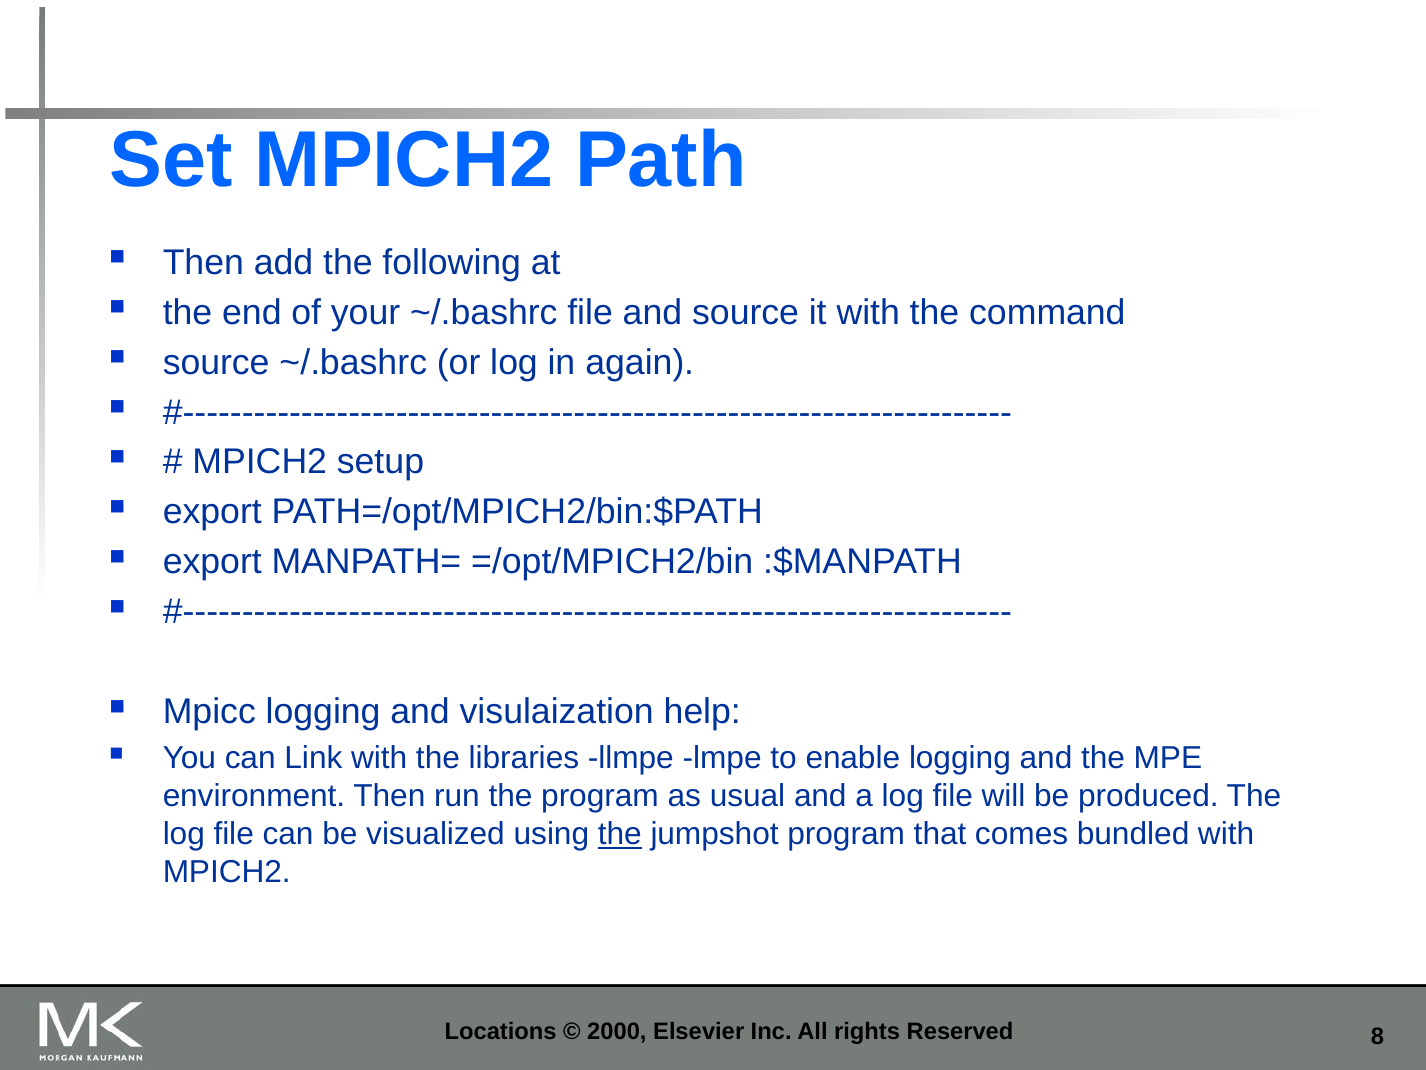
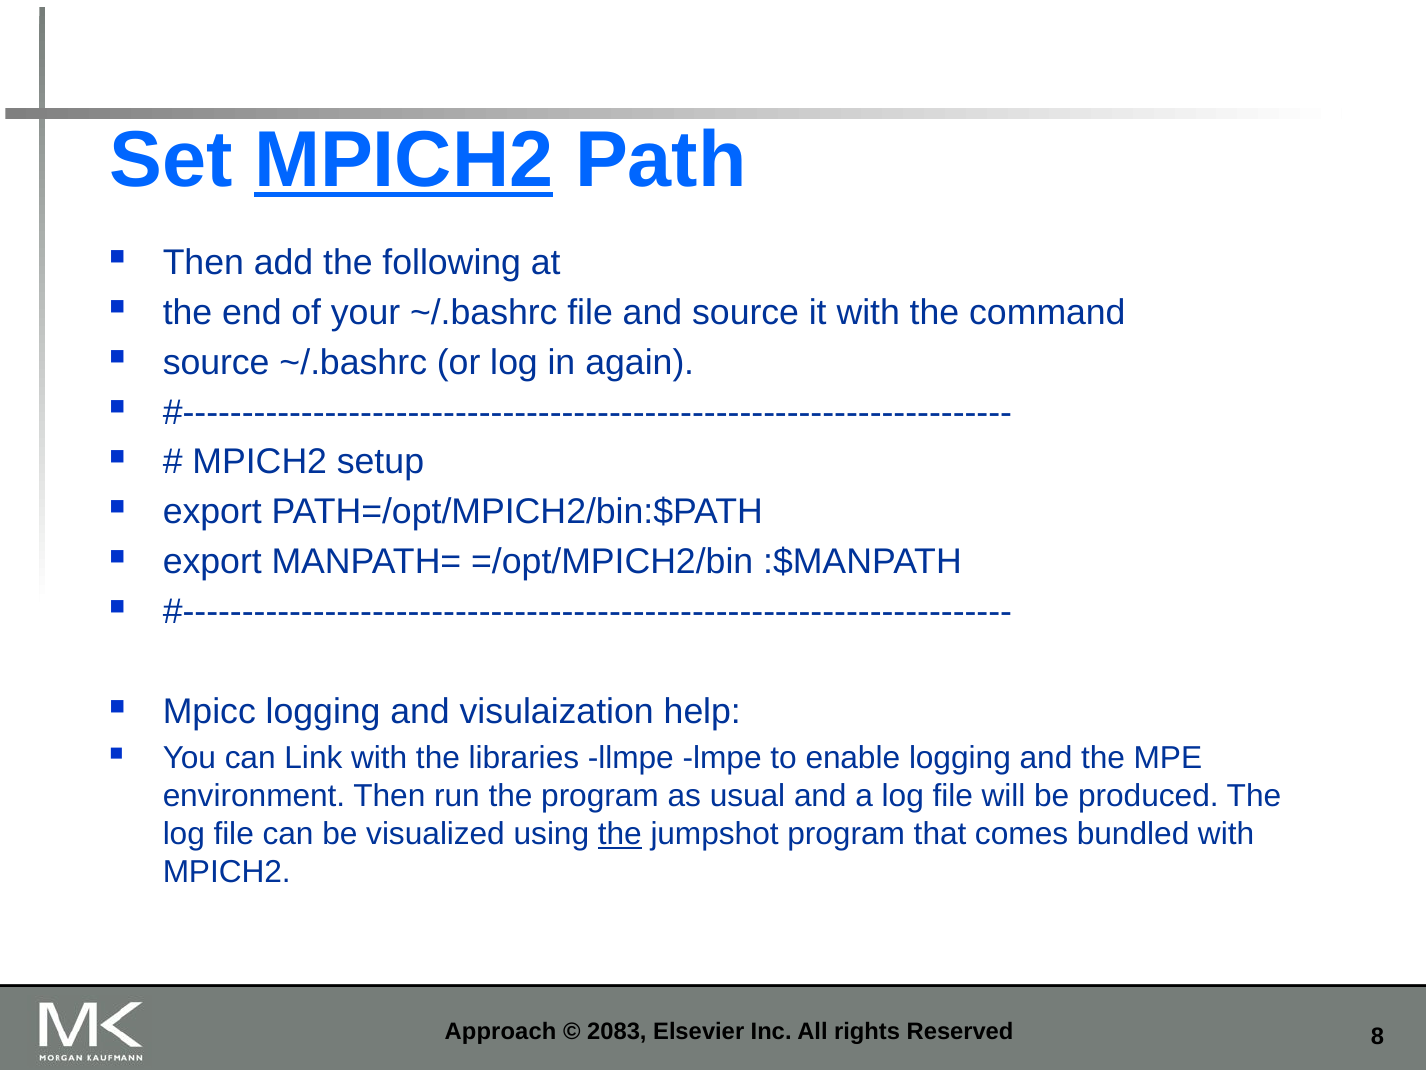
MPICH2 at (404, 160) underline: none -> present
Locations: Locations -> Approach
2000: 2000 -> 2083
